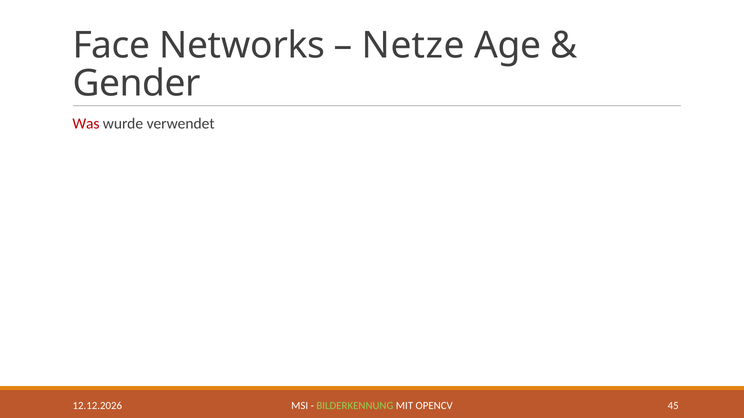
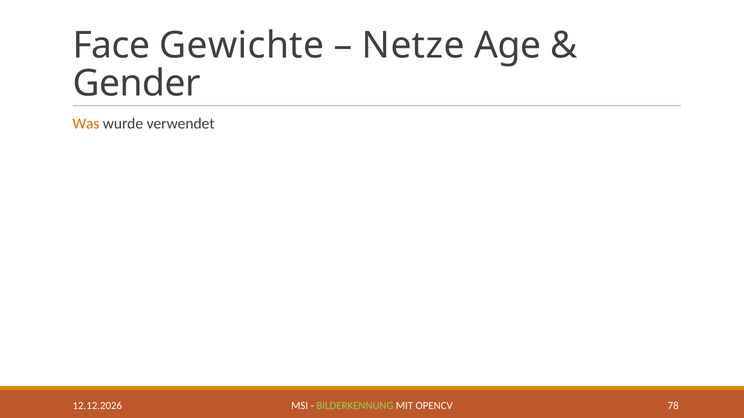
Networks: Networks -> Gewichte
Was colour: red -> orange
45: 45 -> 78
